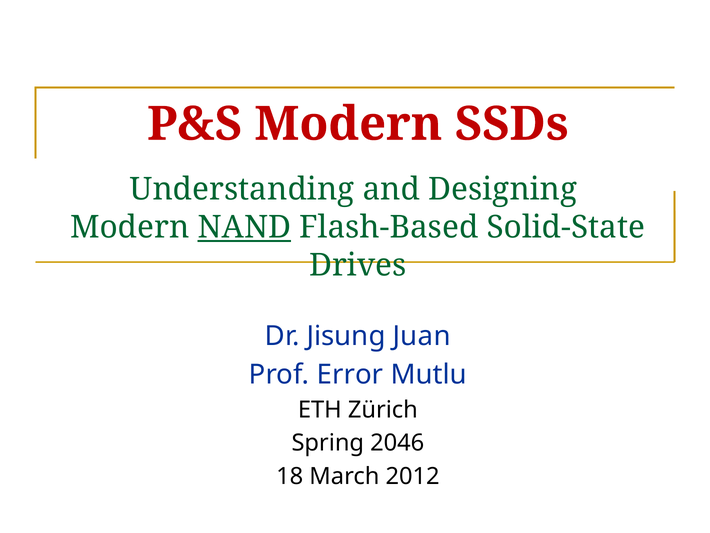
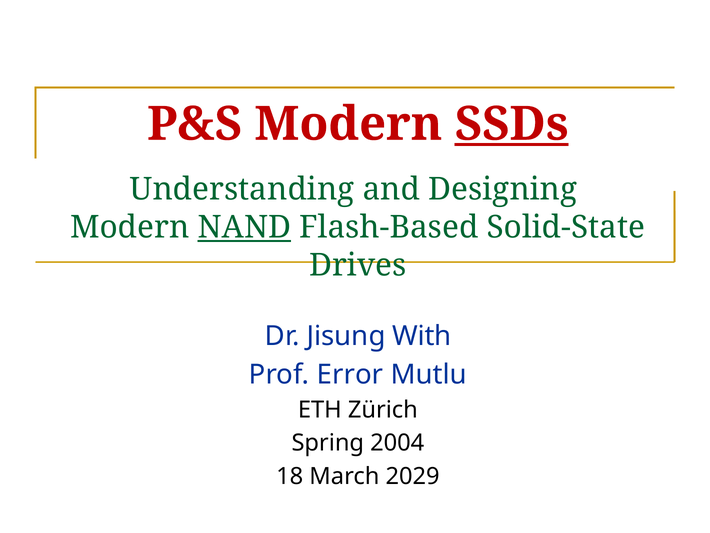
SSDs underline: none -> present
Juan: Juan -> With
2046: 2046 -> 2004
2012: 2012 -> 2029
